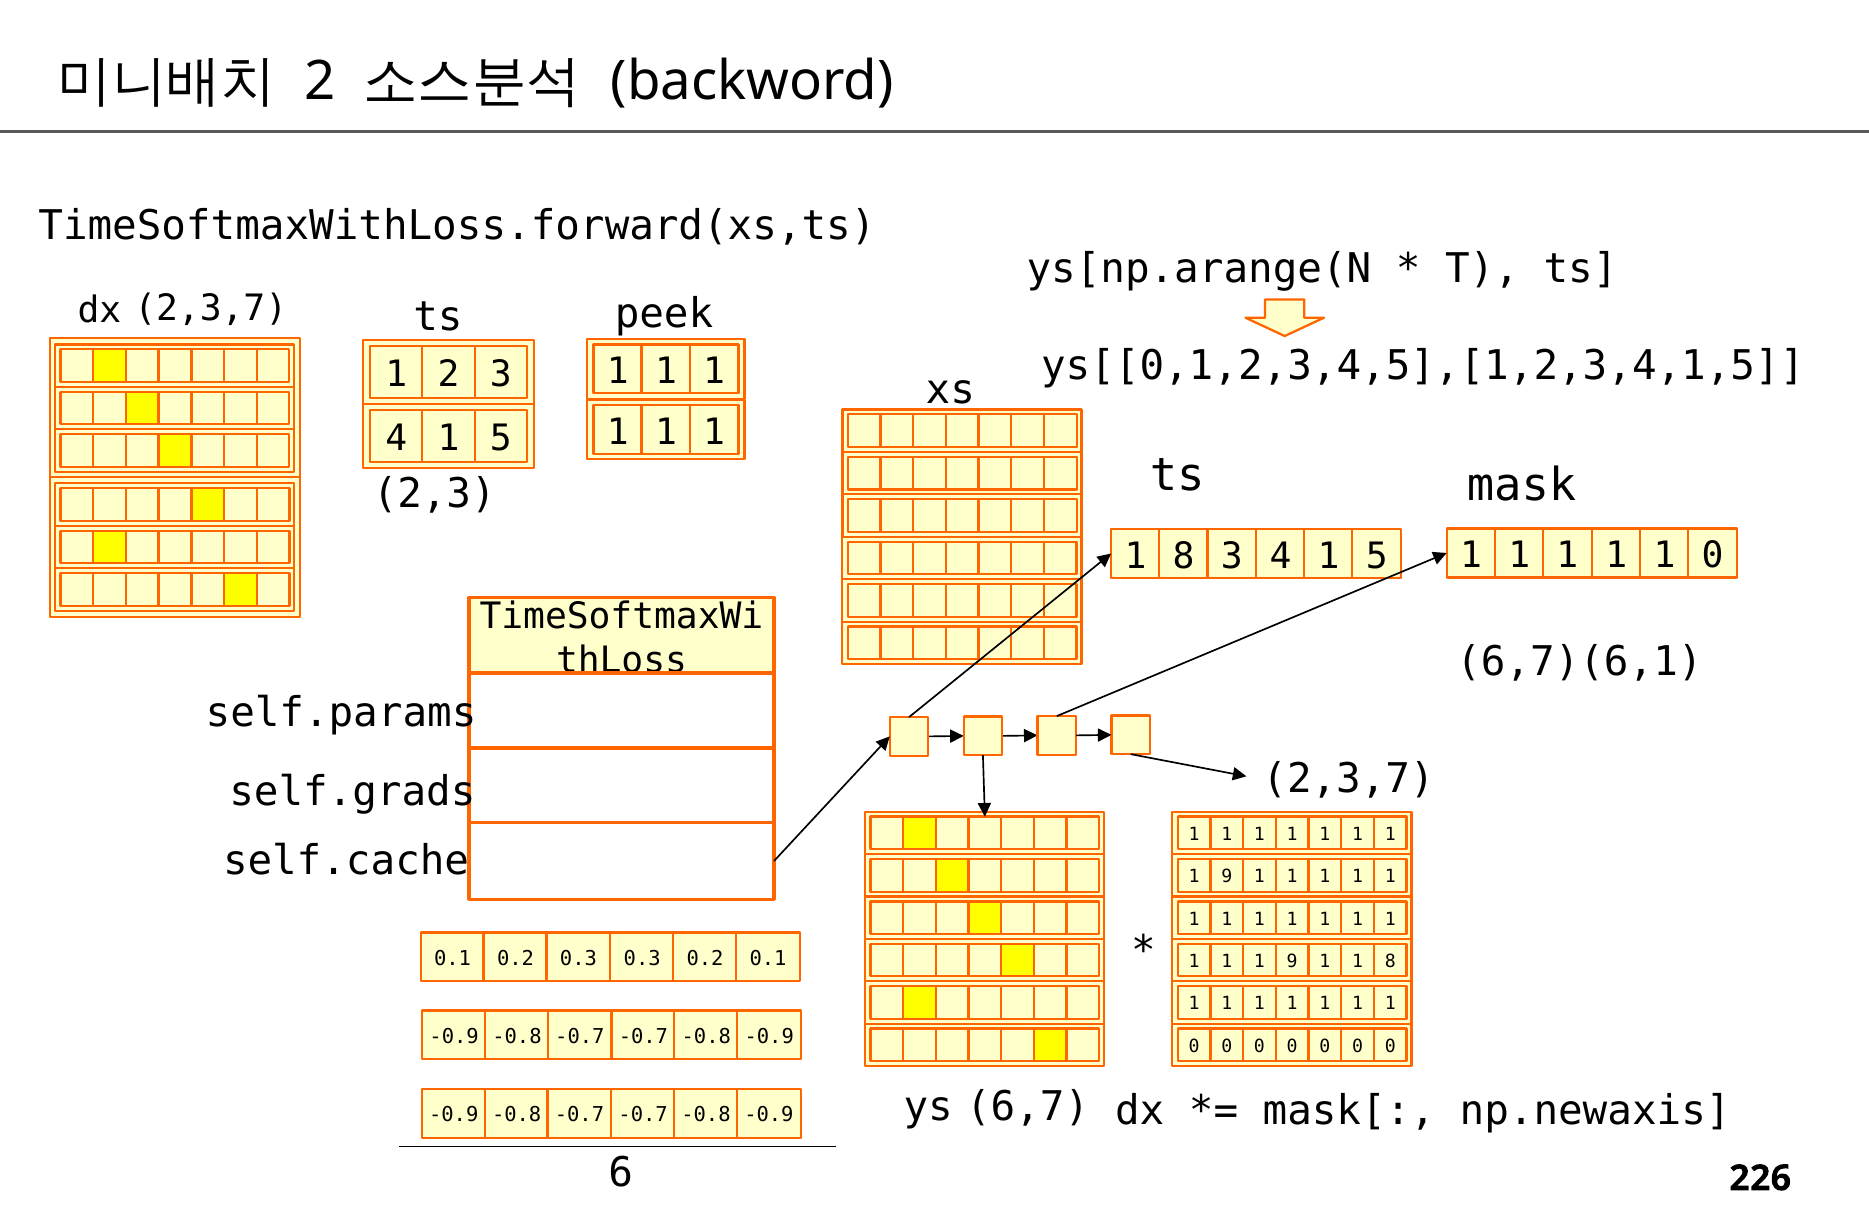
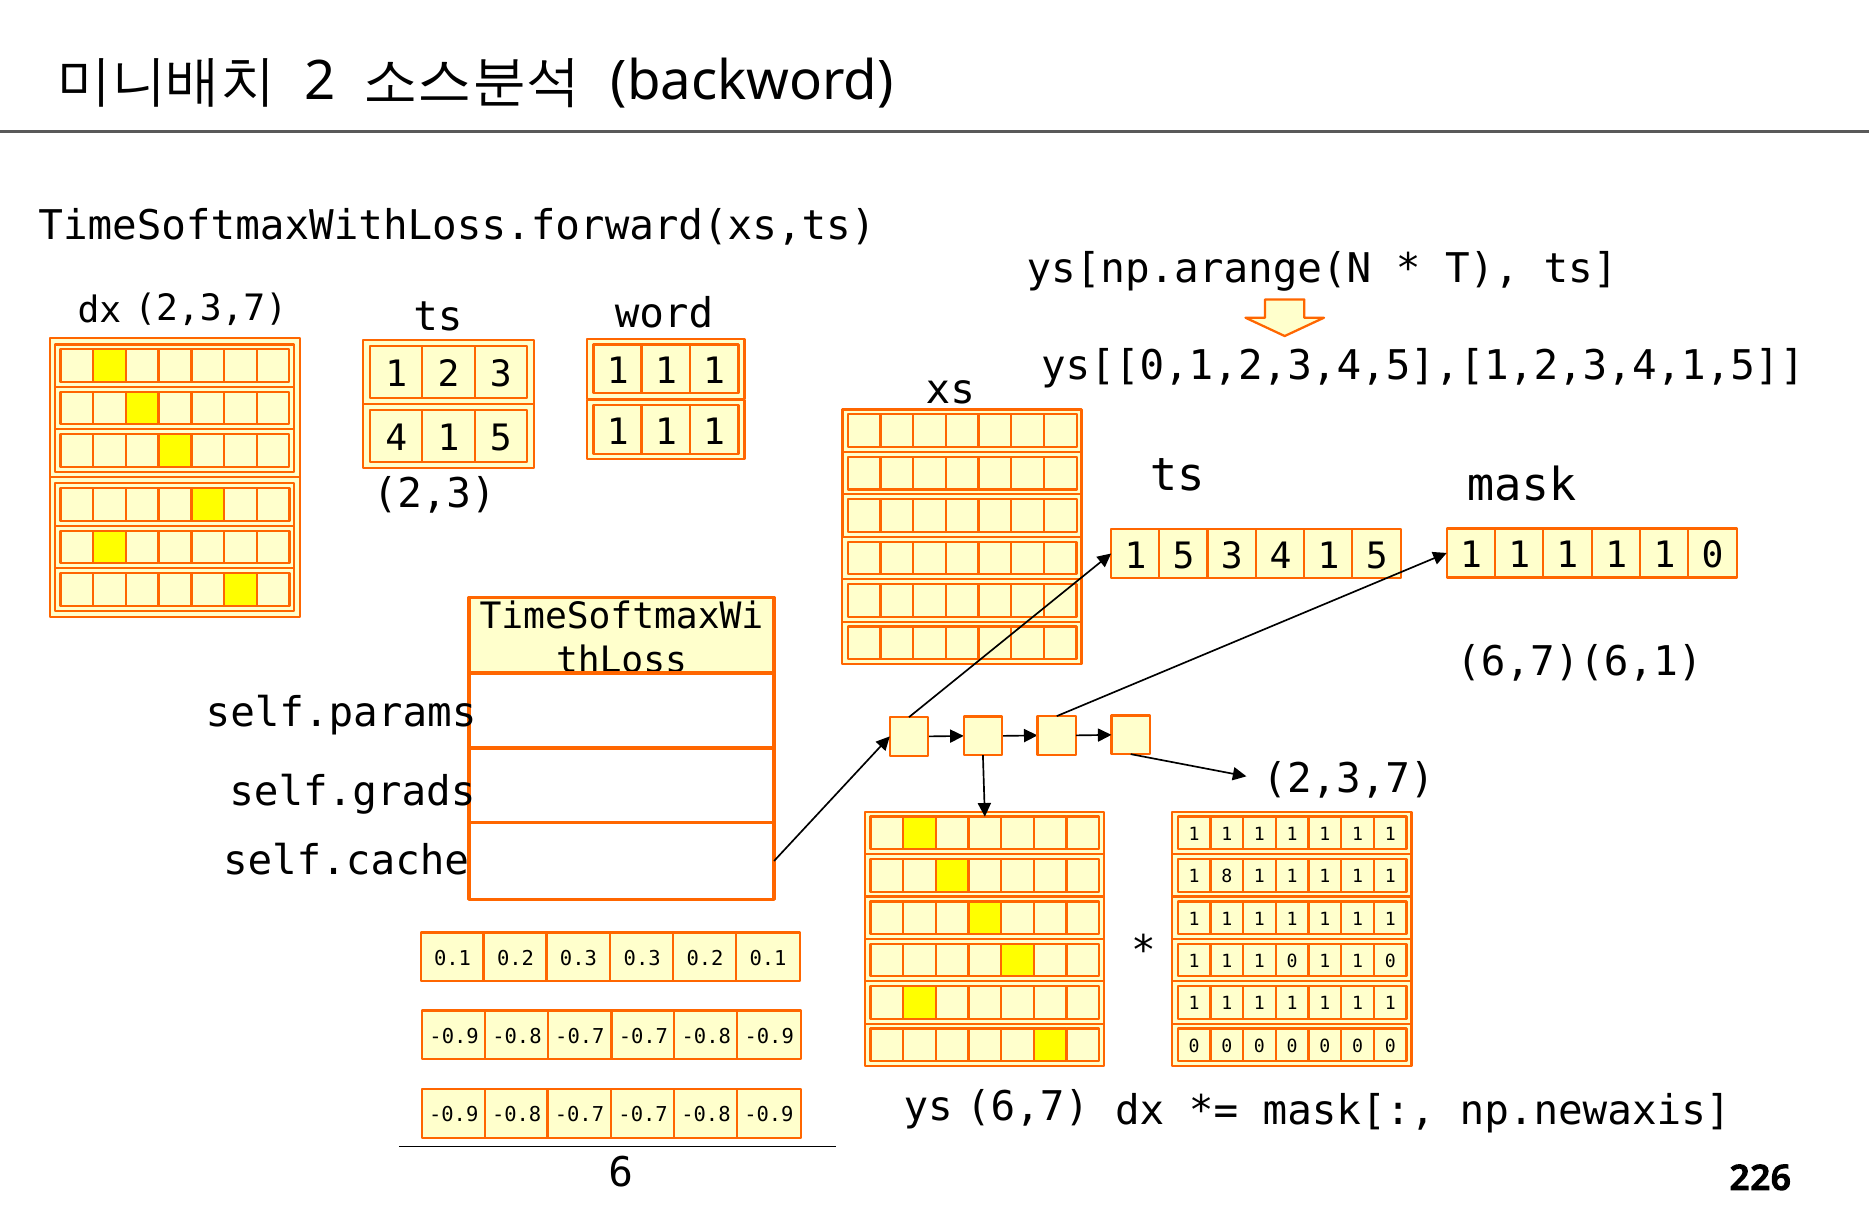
peek: peek -> word
8 at (1184, 556): 8 -> 5
9 at (1227, 876): 9 -> 8
9 at (1292, 961): 9 -> 0
8 at (1390, 961): 8 -> 0
